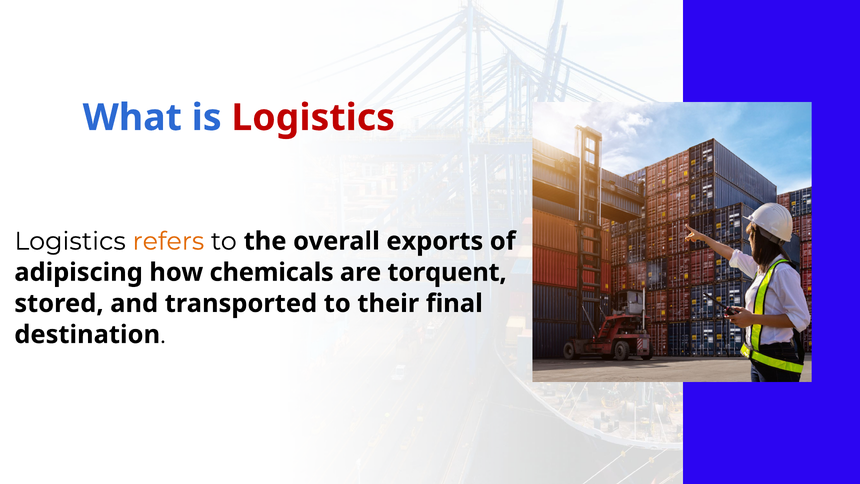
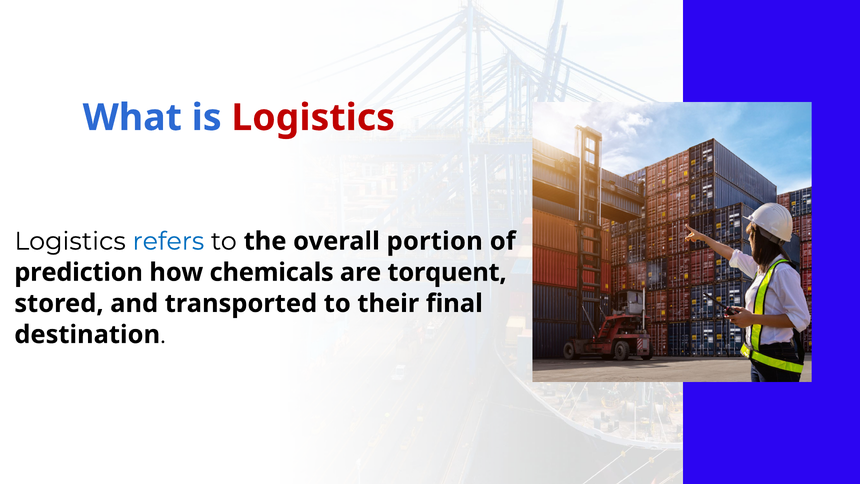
refers colour: orange -> blue
exports: exports -> portion
adipiscing: adipiscing -> prediction
